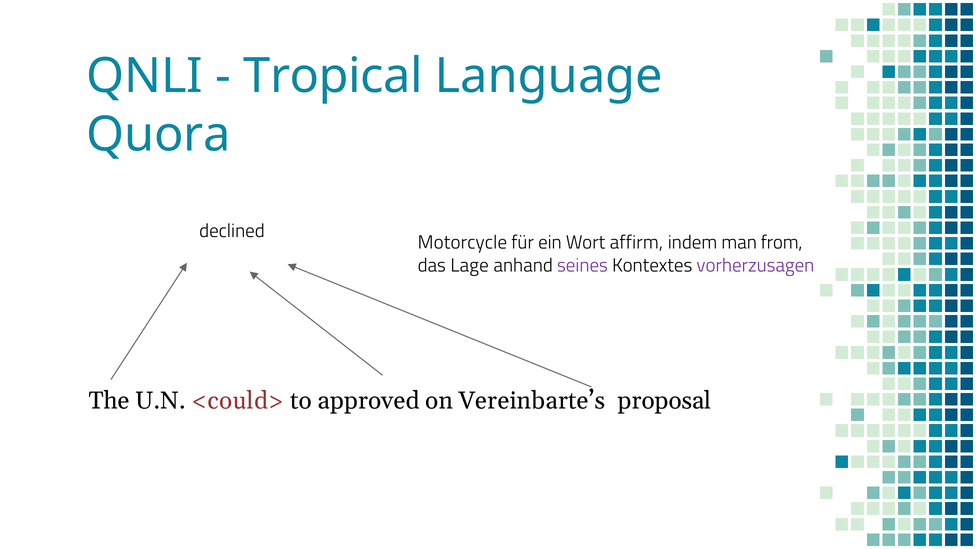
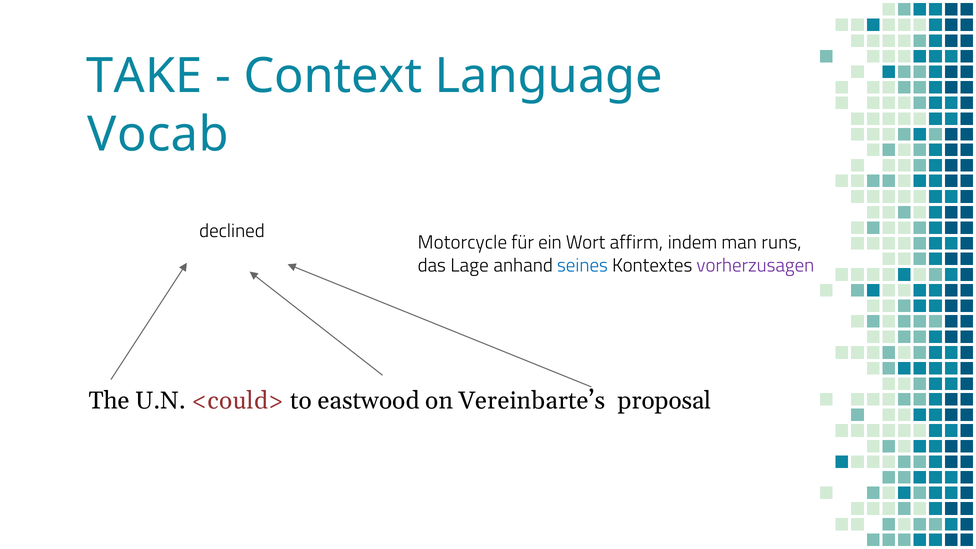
QNLI: QNLI -> TAKE
Tropical: Tropical -> Context
Quora: Quora -> Vocab
from: from -> runs
seines colour: purple -> blue
approved: approved -> eastwood
